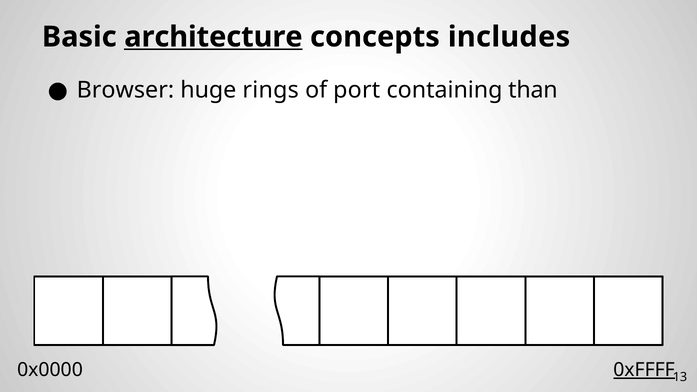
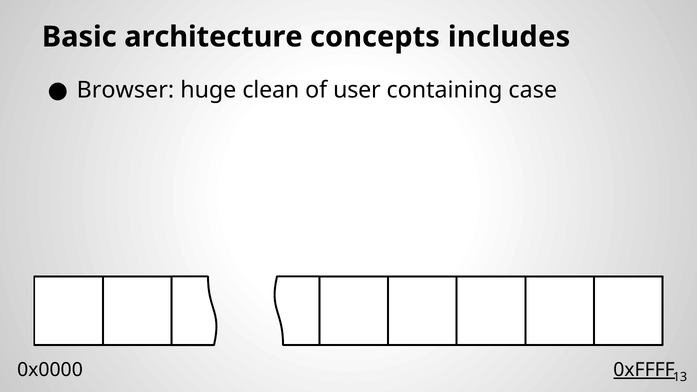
architecture underline: present -> none
rings: rings -> clean
port: port -> user
than: than -> case
